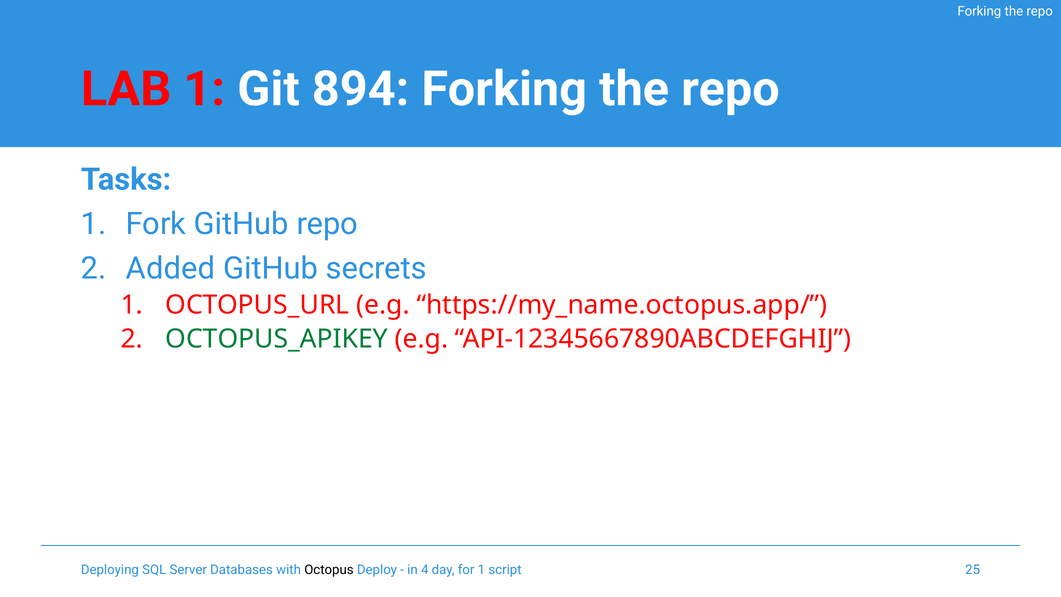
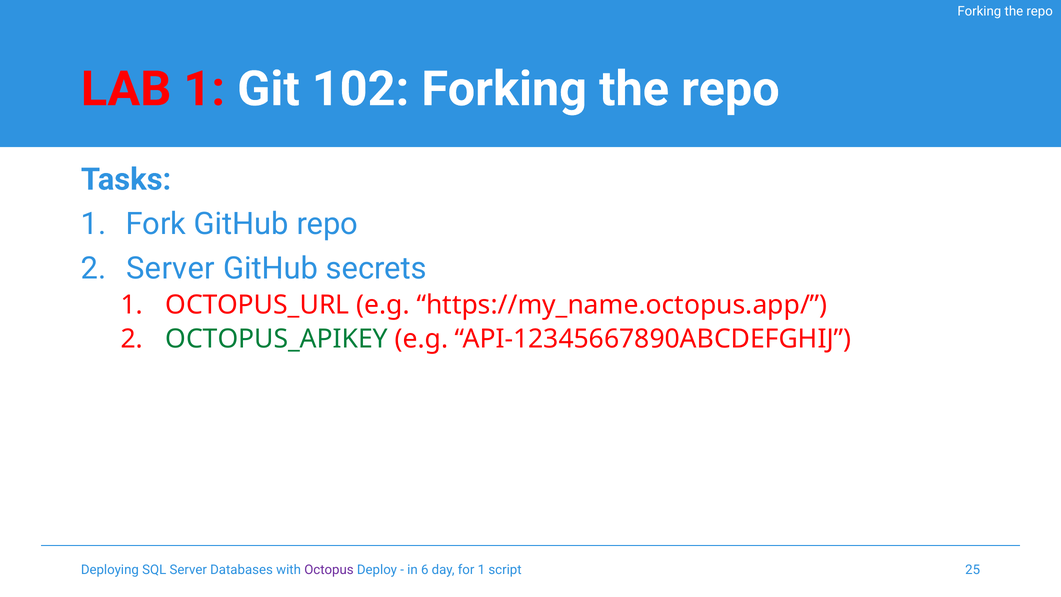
894: 894 -> 102
Added at (170, 268): Added -> Server
Octopus colour: black -> purple
4: 4 -> 6
